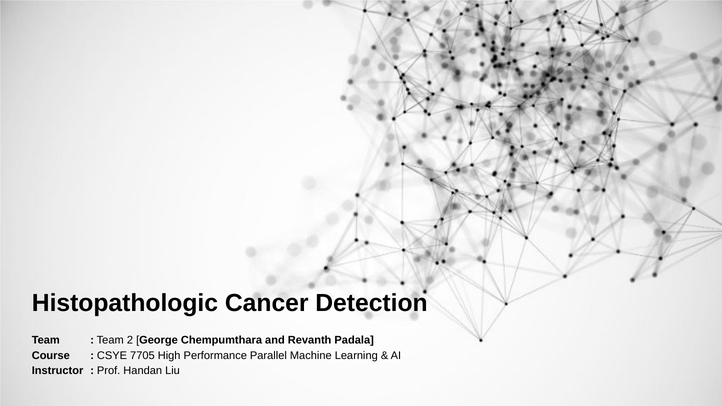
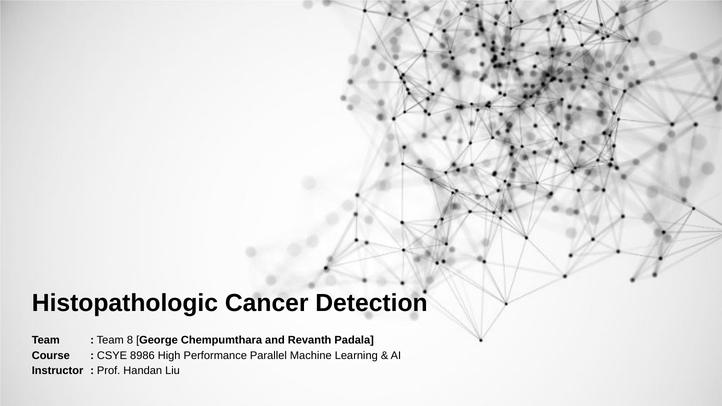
2: 2 -> 8
7705: 7705 -> 8986
